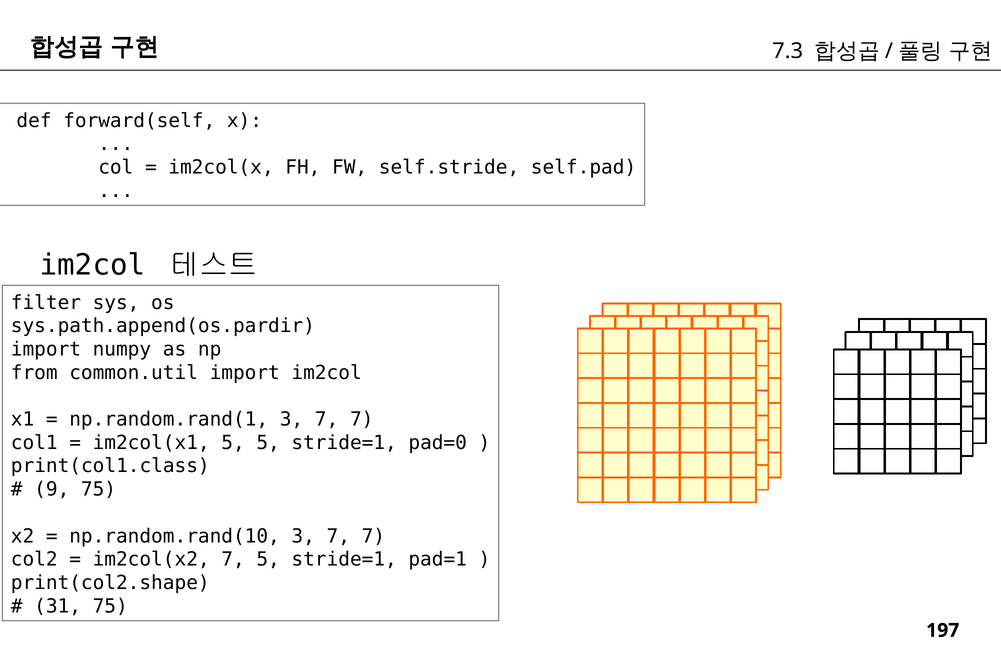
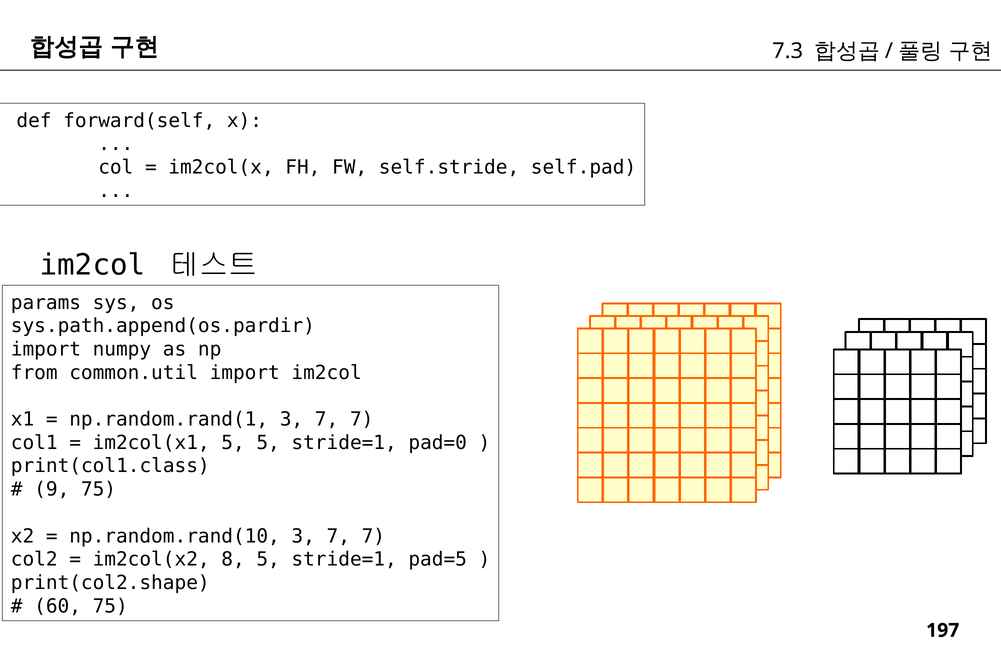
filter: filter -> params
im2col(x2 7: 7 -> 8
pad=1: pad=1 -> pad=5
31: 31 -> 60
